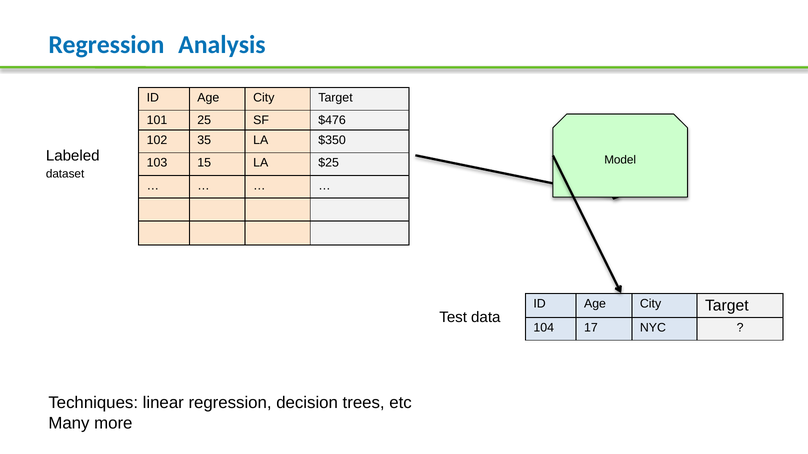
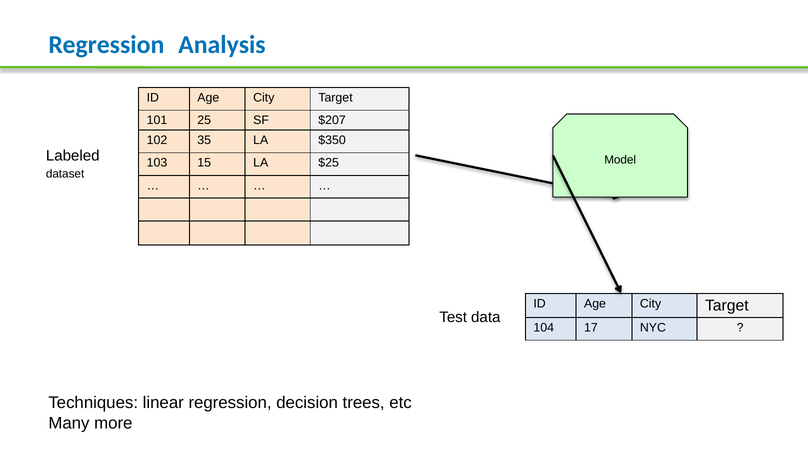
$476: $476 -> $207
